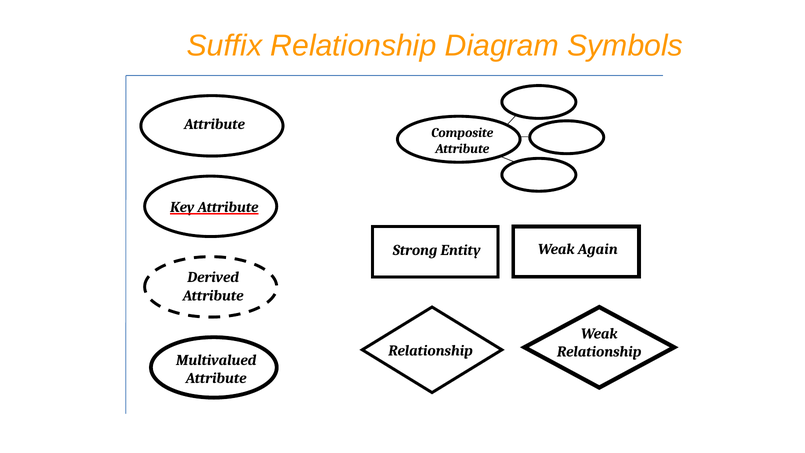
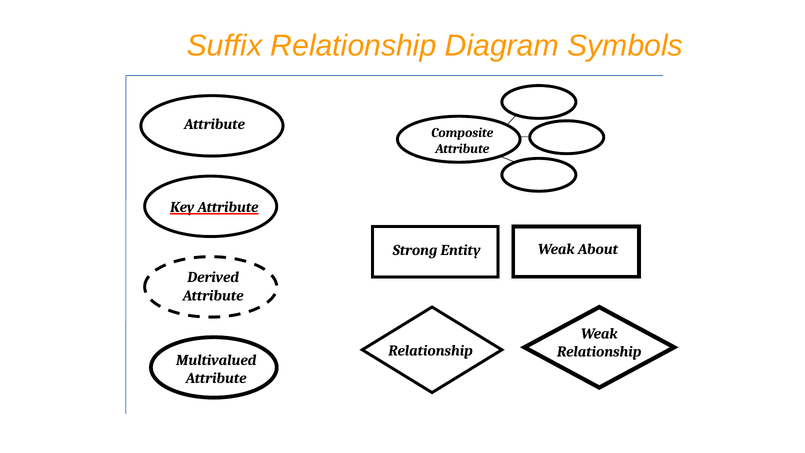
Again: Again -> About
